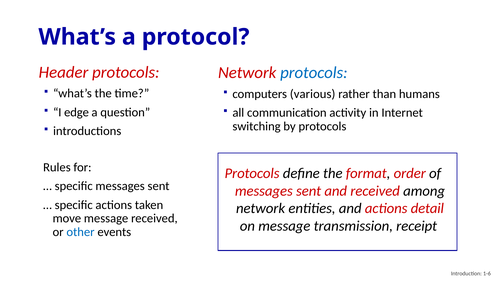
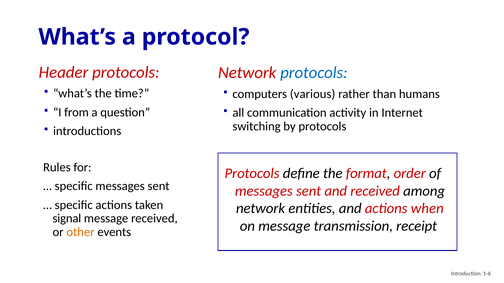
edge: edge -> from
detail: detail -> when
move: move -> signal
other colour: blue -> orange
